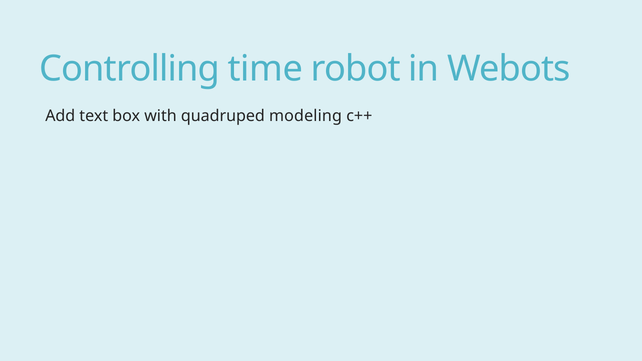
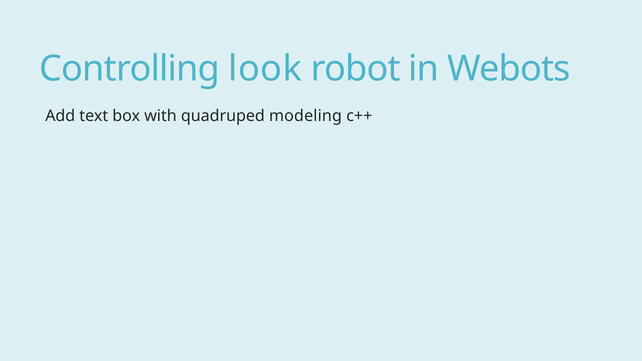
time: time -> look
